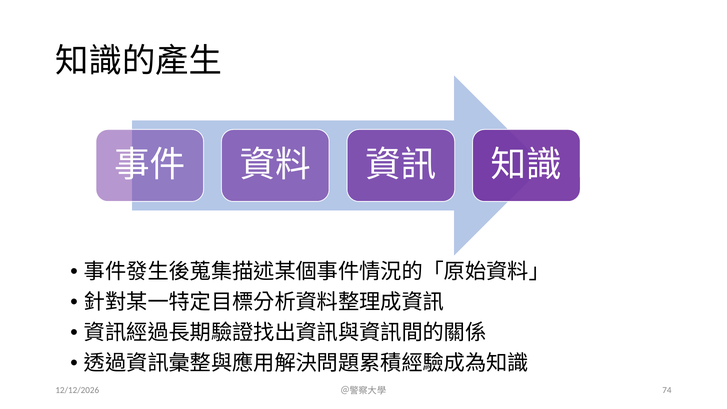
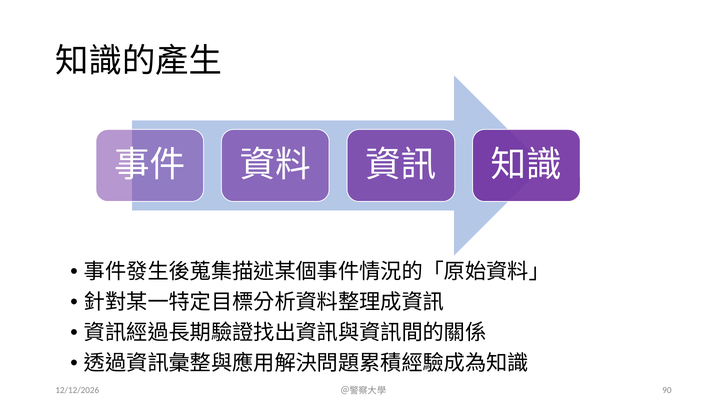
74: 74 -> 90
